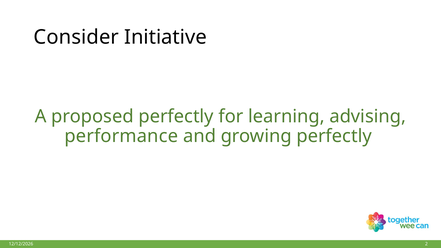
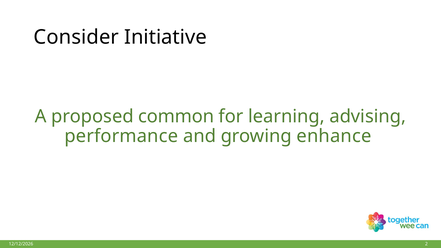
proposed perfectly: perfectly -> common
growing perfectly: perfectly -> enhance
